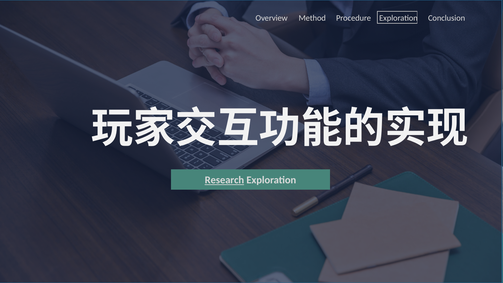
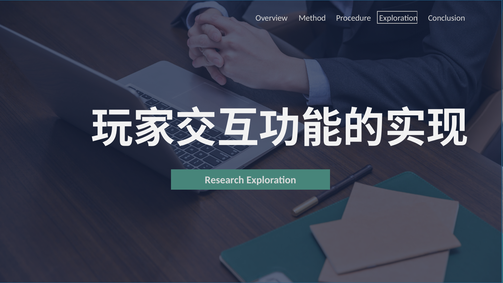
Research underline: present -> none
